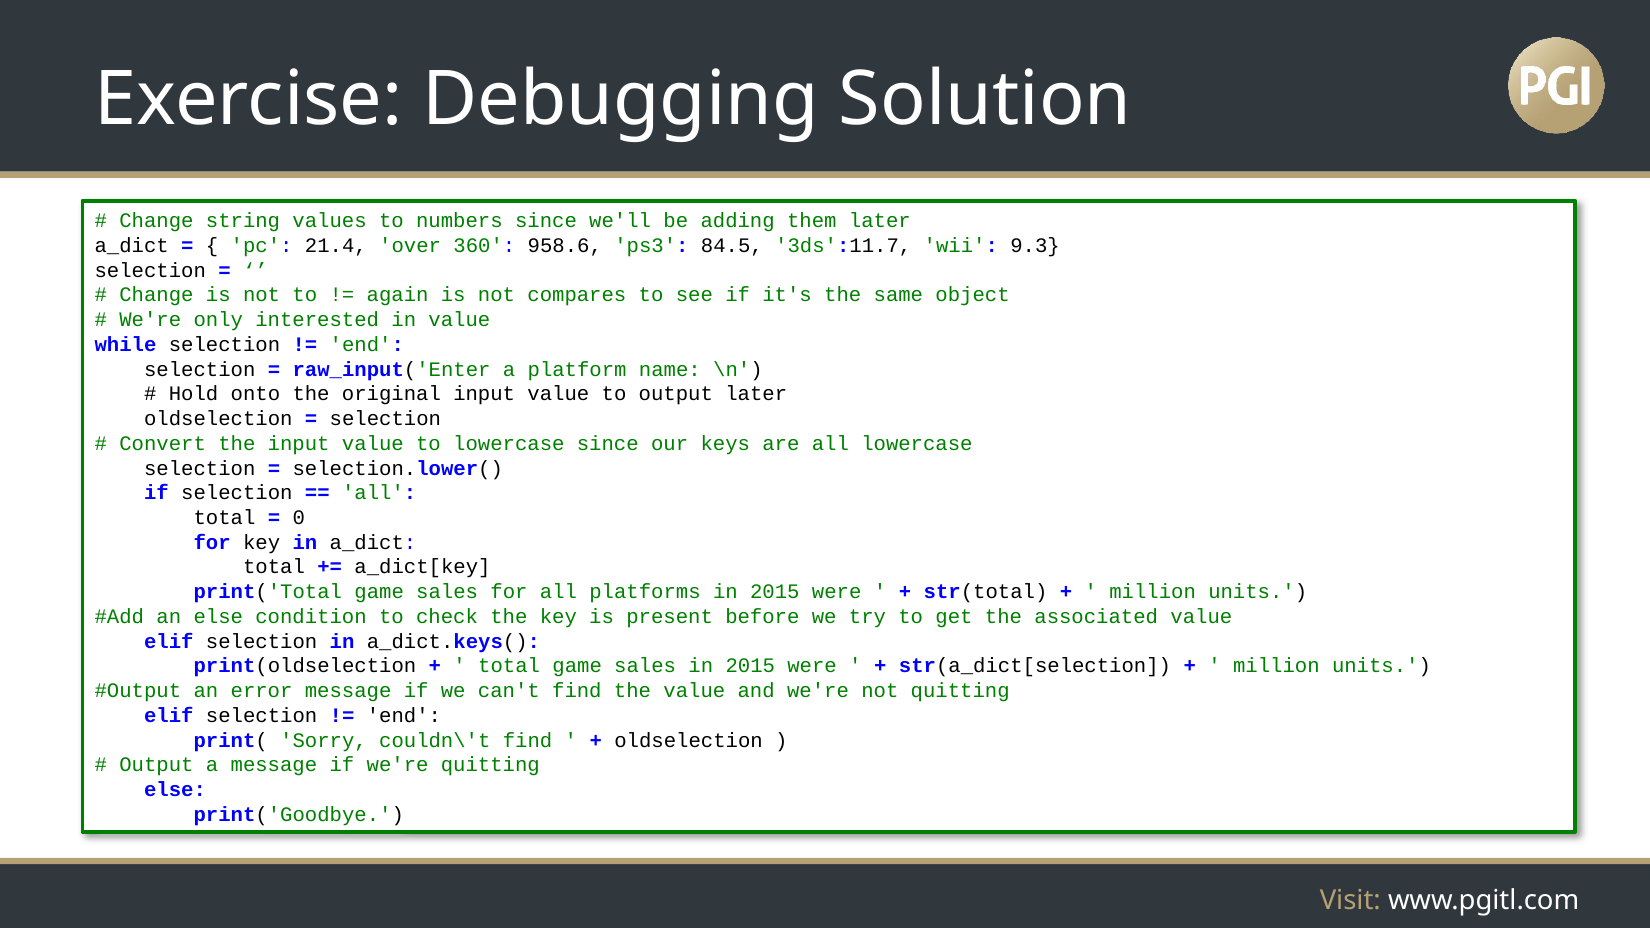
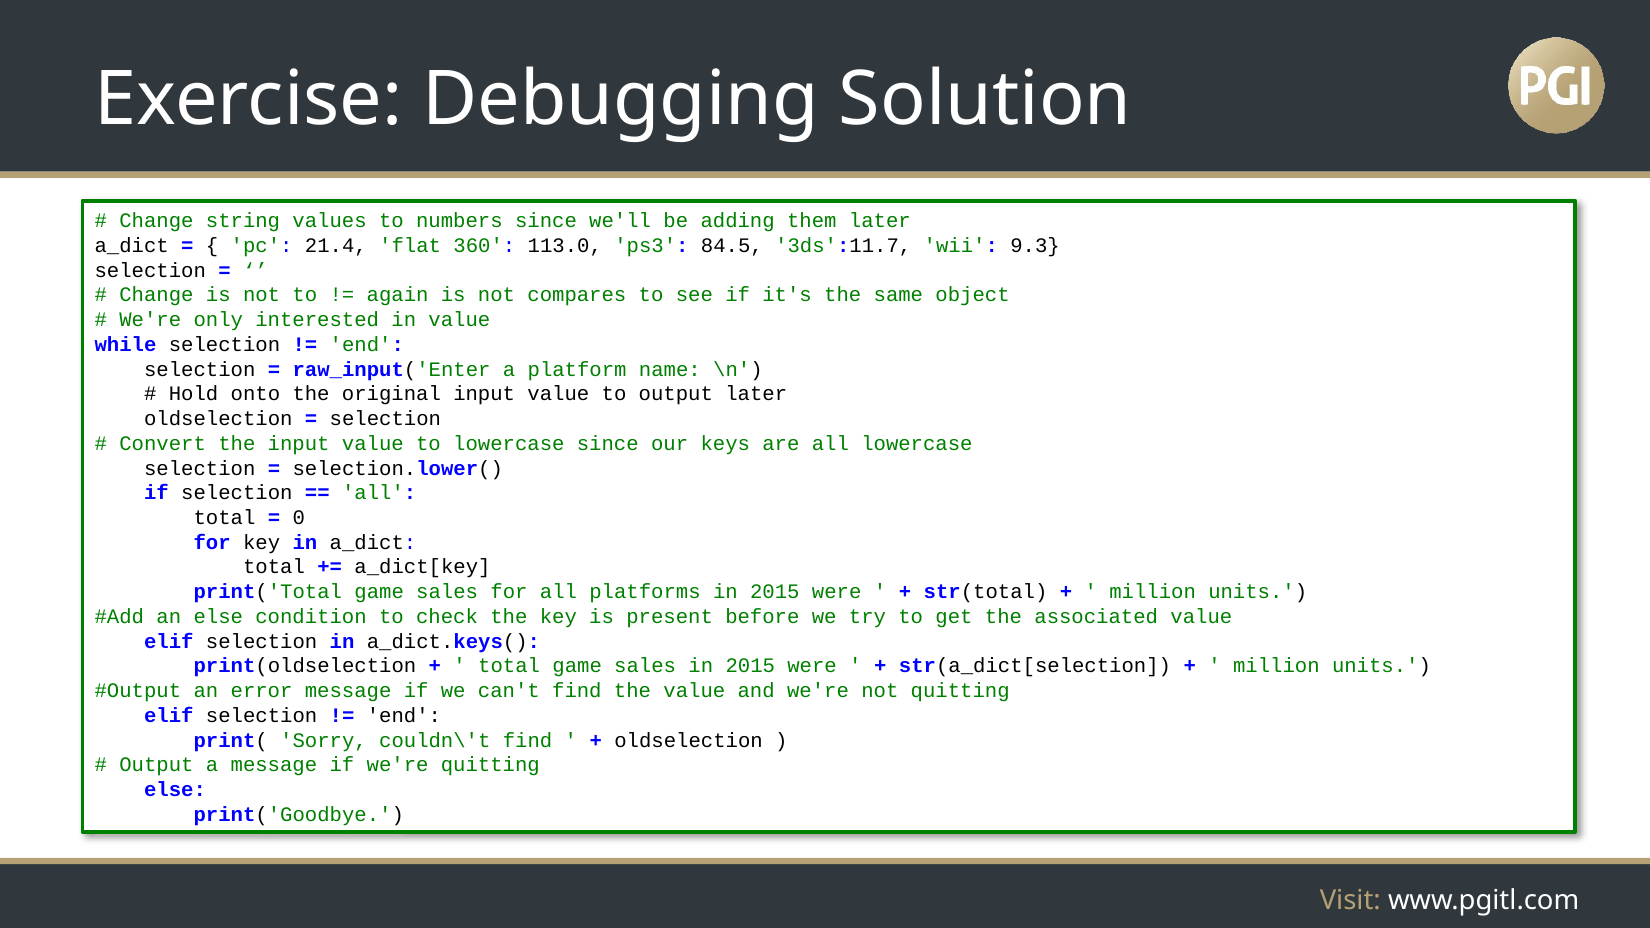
over: over -> flat
958.6: 958.6 -> 113.0
